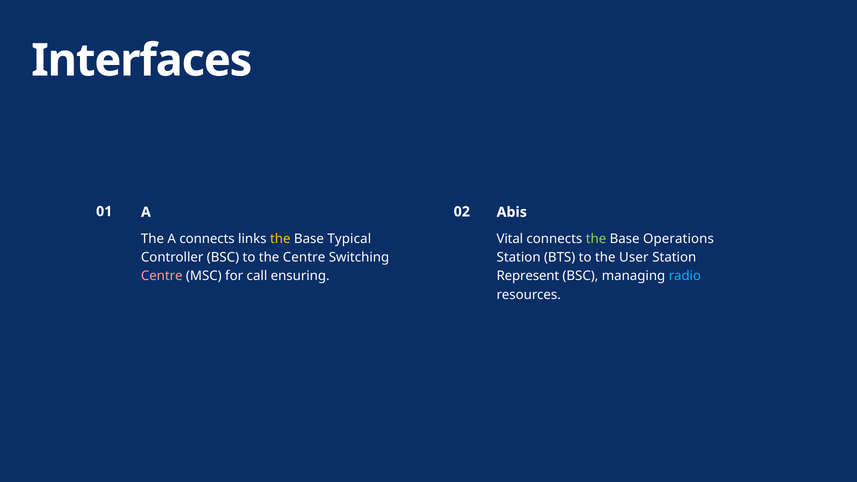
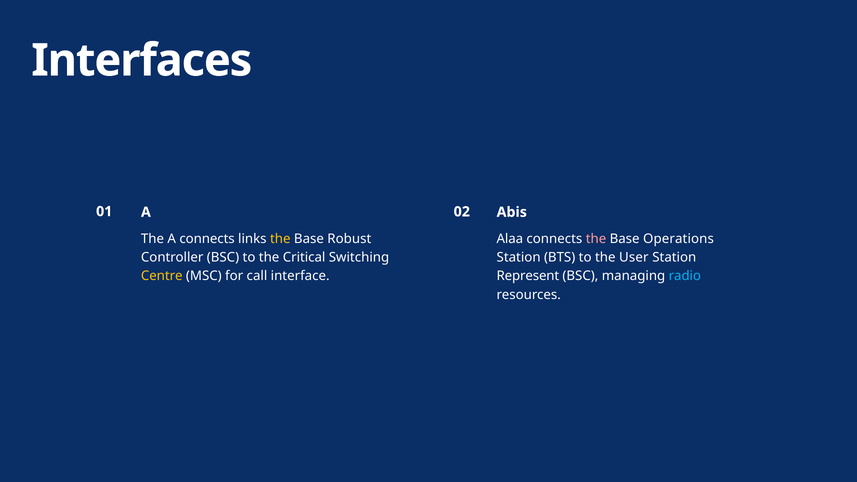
Typical: Typical -> Robust
Vital: Vital -> Alaa
the at (596, 239) colour: light green -> pink
the Centre: Centre -> Critical
Centre at (162, 276) colour: pink -> yellow
ensuring: ensuring -> interface
